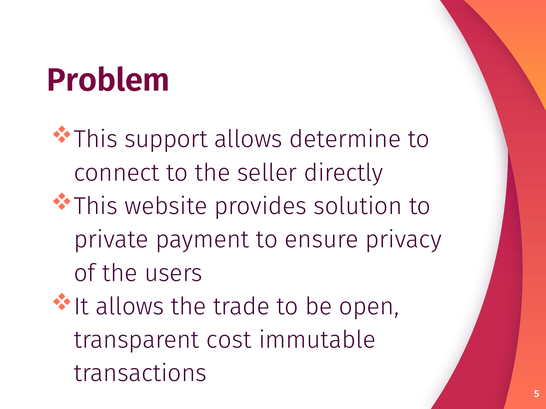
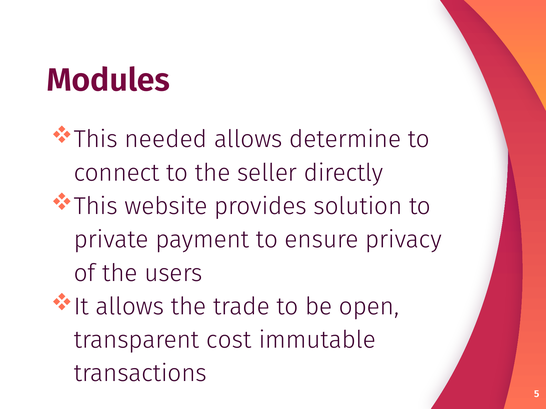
Problem: Problem -> Modules
support: support -> needed
